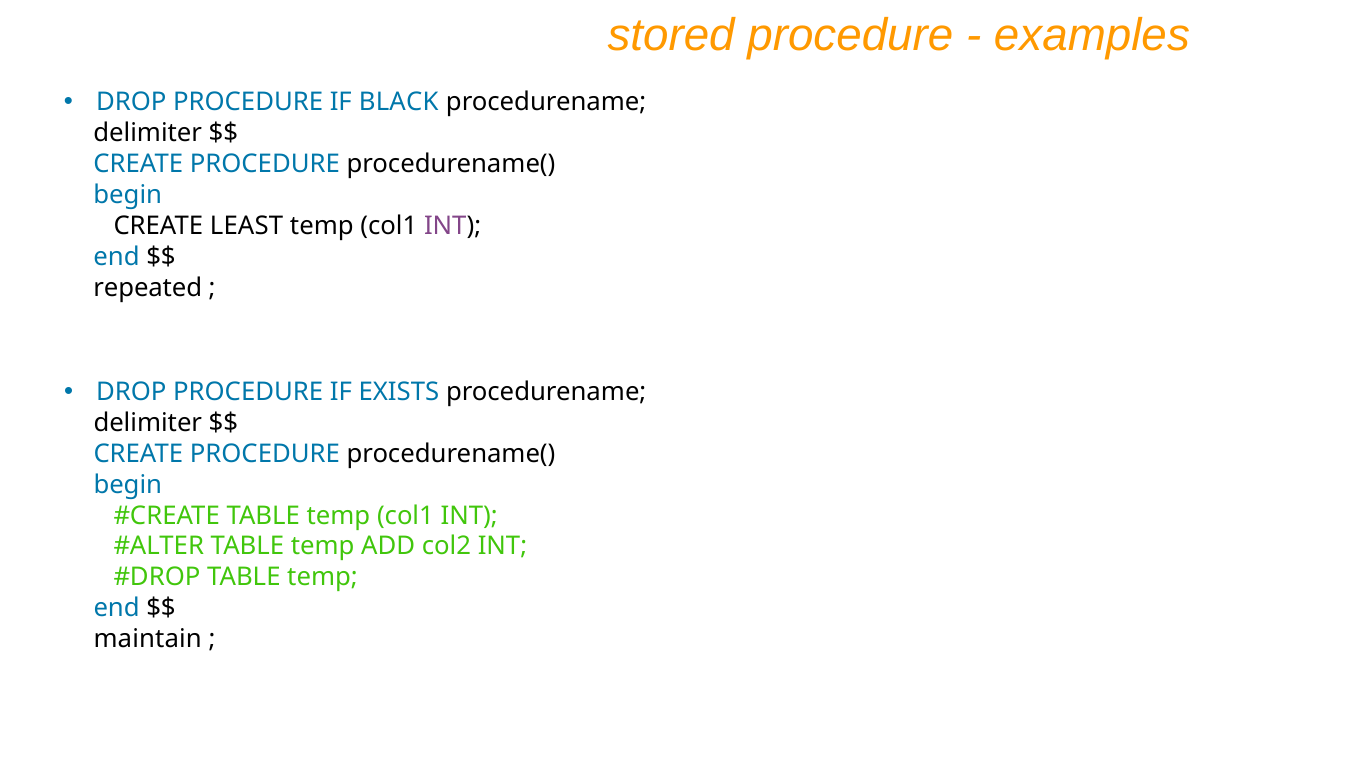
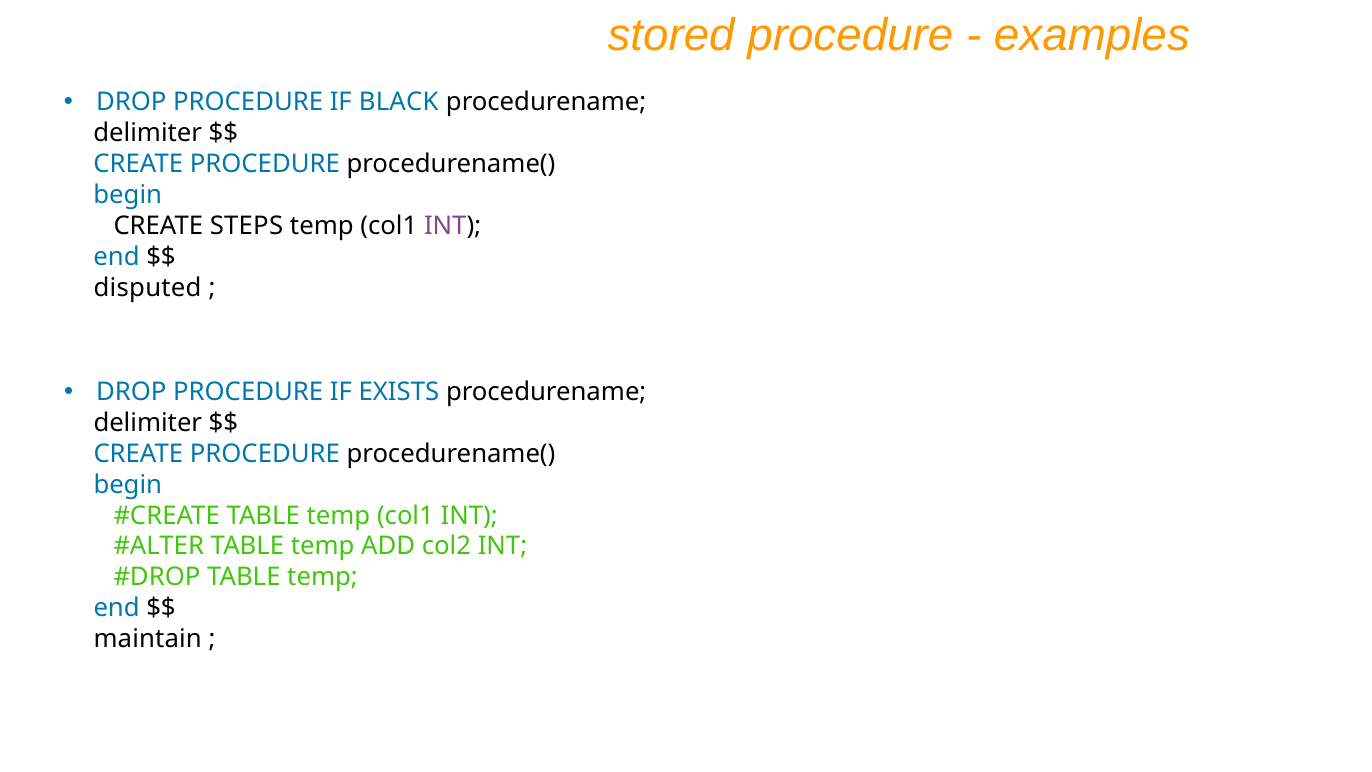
LEAST: LEAST -> STEPS
repeated: repeated -> disputed
